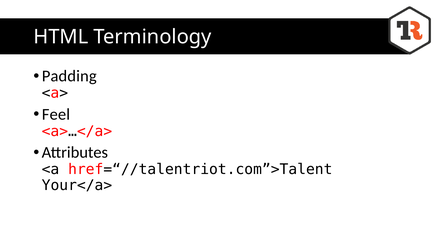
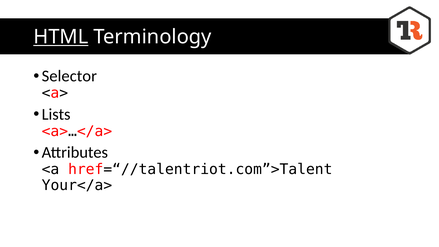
HTML underline: none -> present
Padding: Padding -> Selector
Feel: Feel -> Lists
